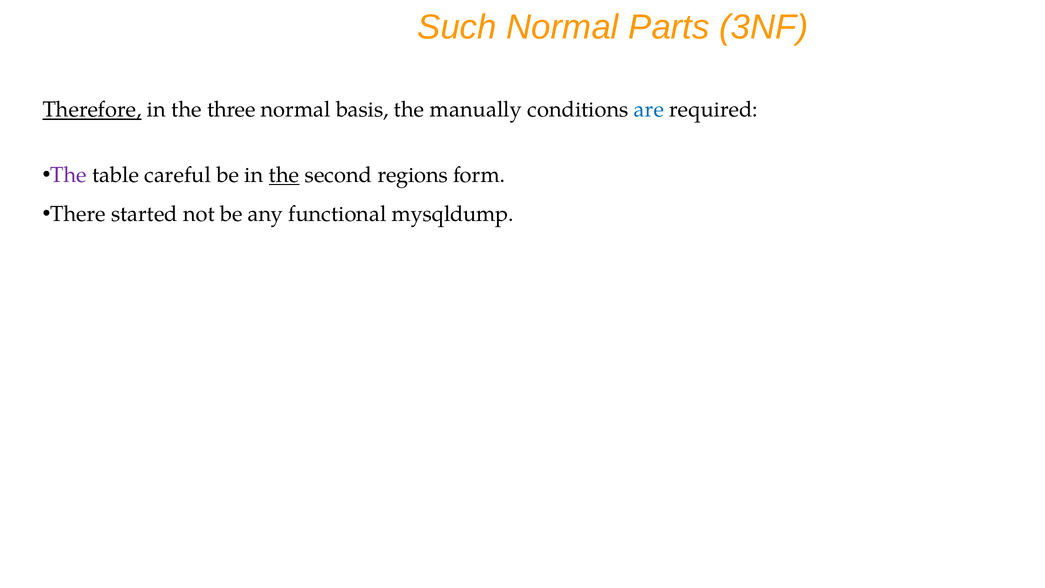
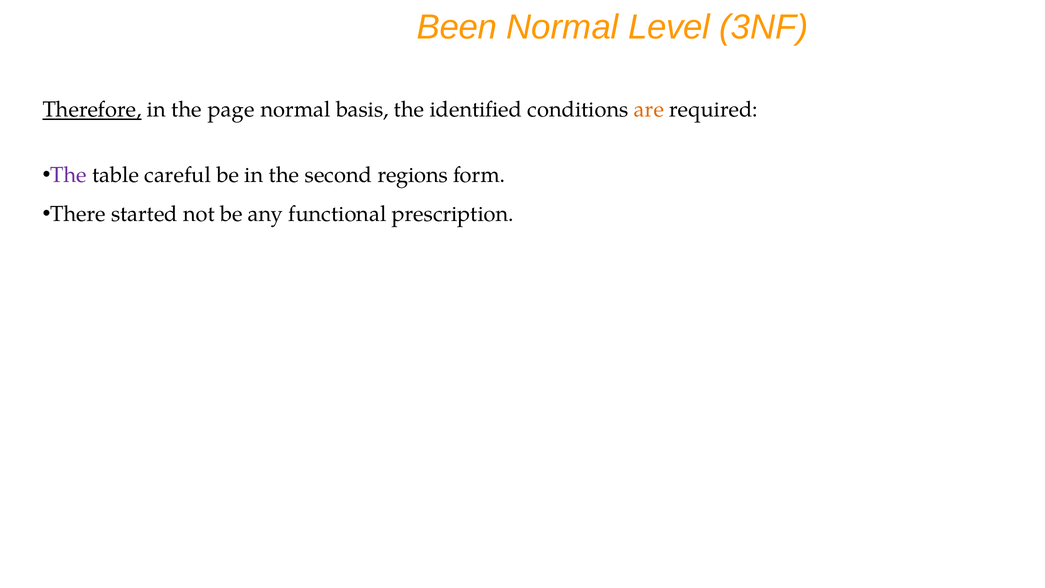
Such: Such -> Been
Parts: Parts -> Level
three: three -> page
manually: manually -> identified
are colour: blue -> orange
the at (284, 175) underline: present -> none
mysqldump: mysqldump -> prescription
